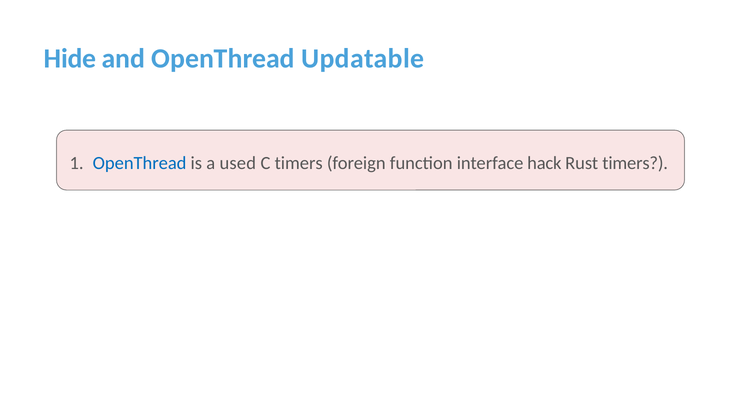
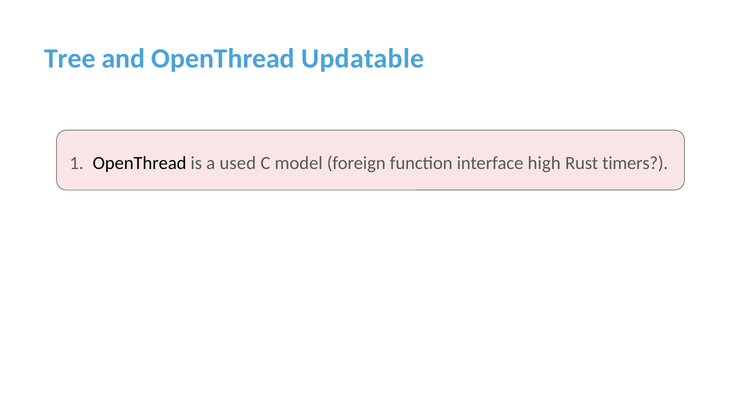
Hide: Hide -> Tree
OpenThread at (140, 163) colour: blue -> black
C timers: timers -> model
hack: hack -> high
